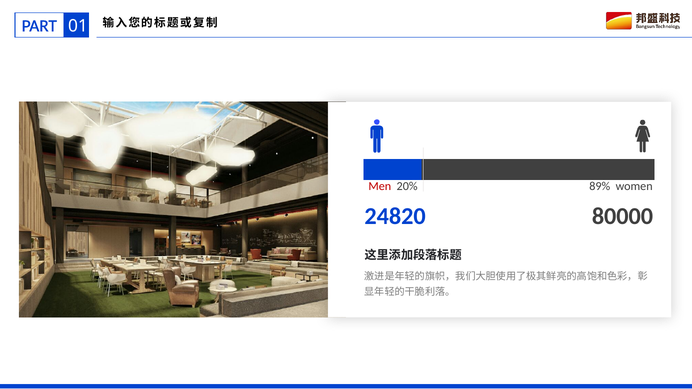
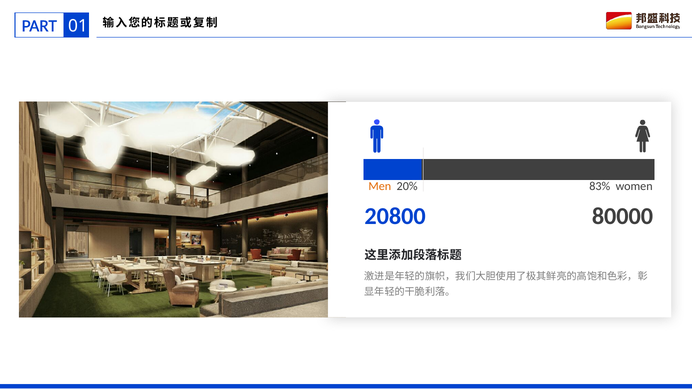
Men colour: red -> orange
89%: 89% -> 83%
24820: 24820 -> 20800
